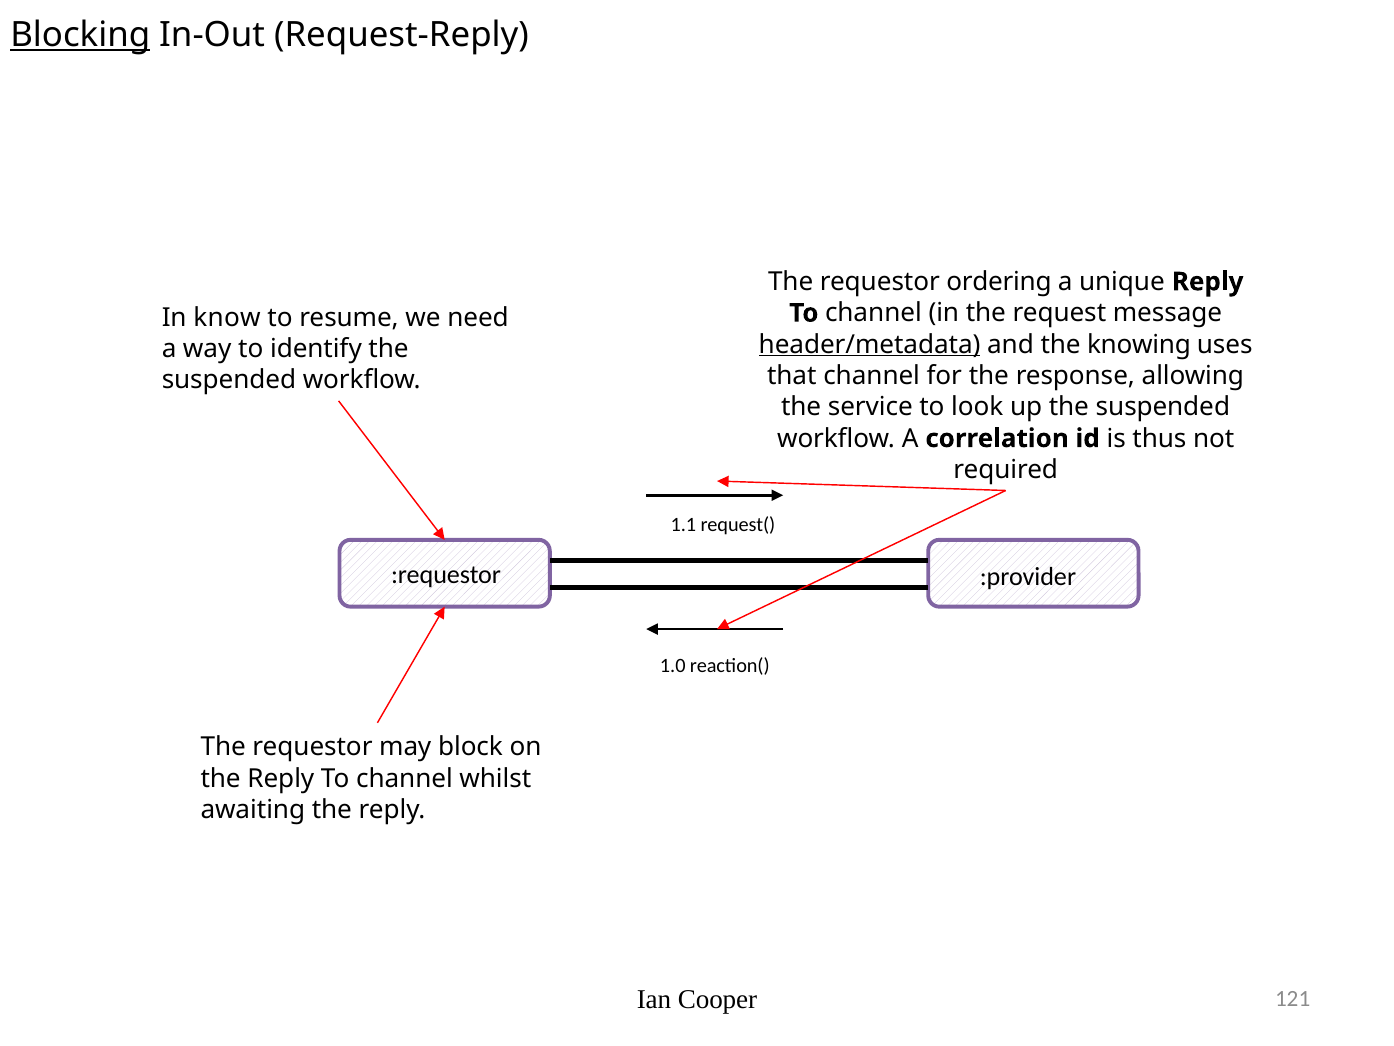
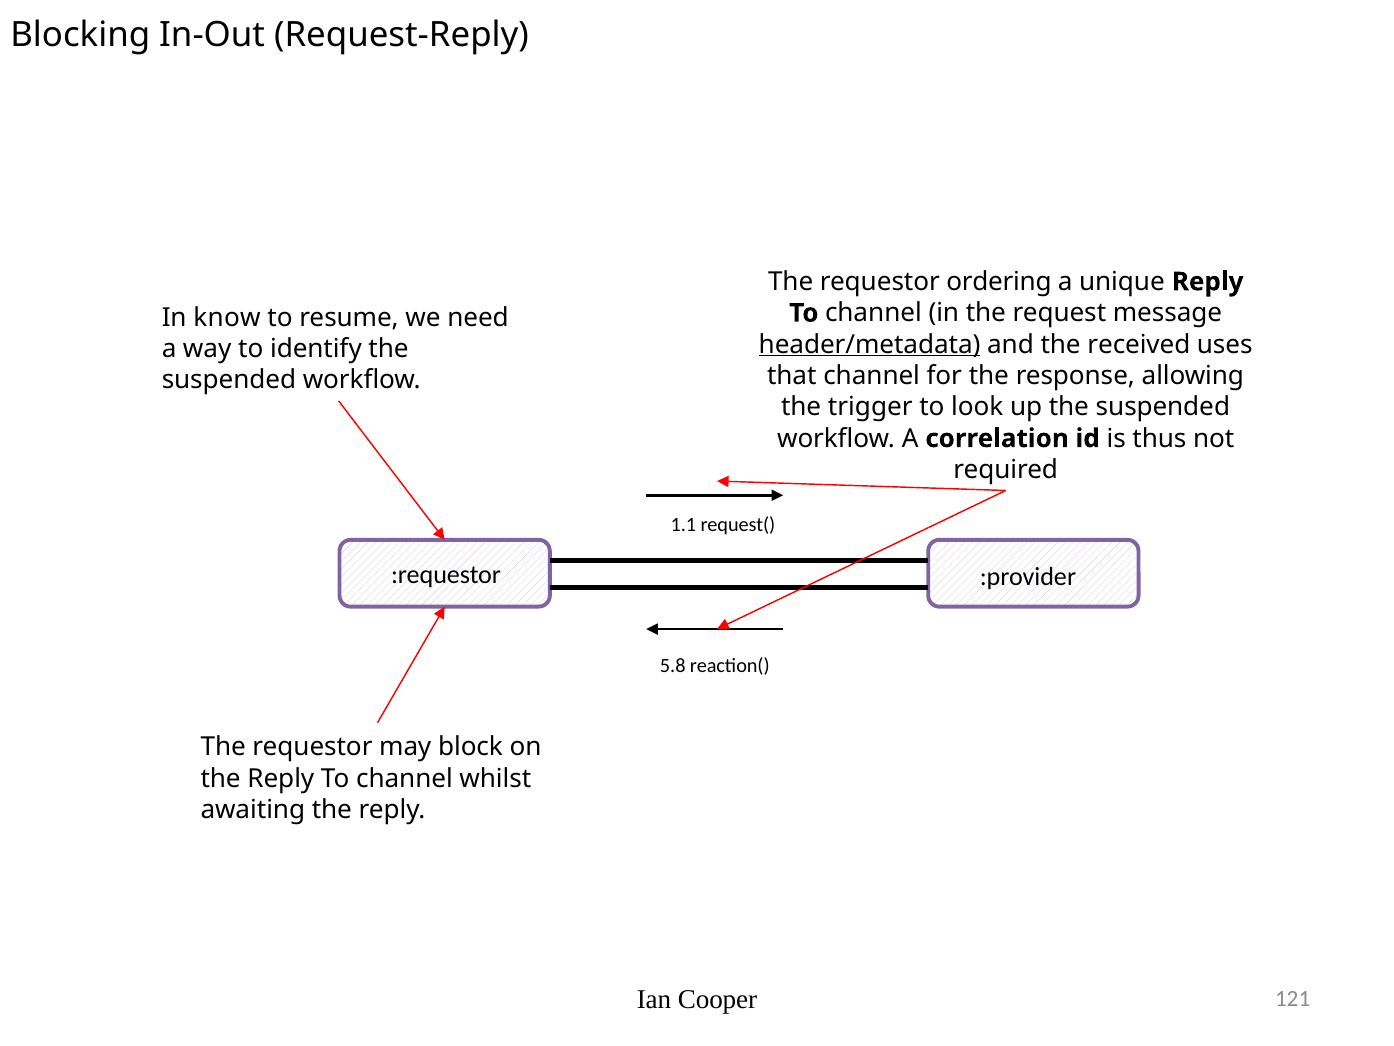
Blocking underline: present -> none
knowing: knowing -> received
service: service -> trigger
1.0: 1.0 -> 5.8
